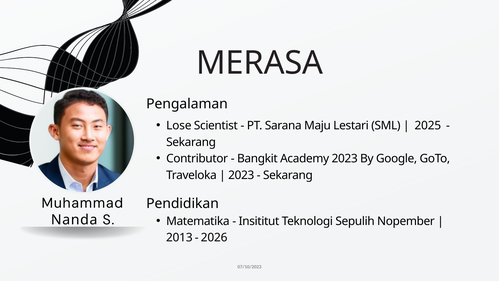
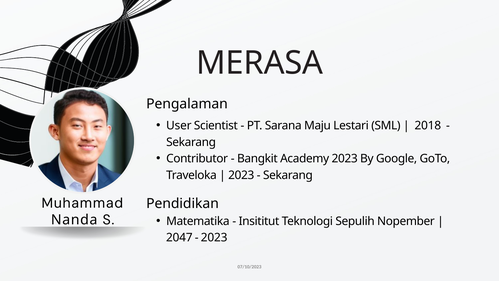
Lose: Lose -> User
2025: 2025 -> 2018
2013: 2013 -> 2047
2026 at (214, 237): 2026 -> 2023
